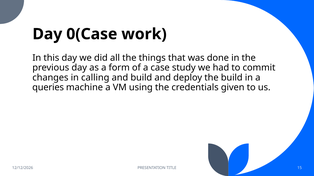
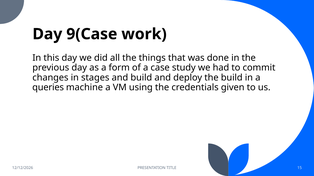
0(Case: 0(Case -> 9(Case
calling: calling -> stages
